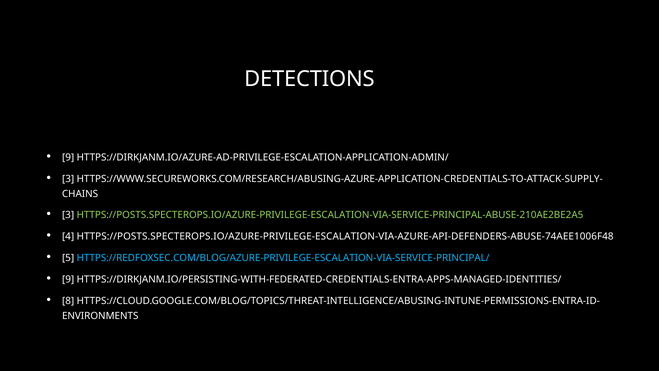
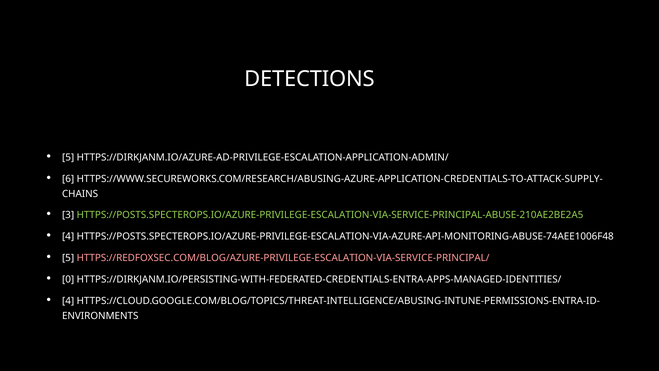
9 at (68, 157): 9 -> 5
3 at (68, 179): 3 -> 6
HTTPS://POSTS.SPECTEROPS.IO/AZURE-PRIVILEGE-ESCALATION-VIA-AZURE-API-DEFENDERS-ABUSE-74AEE1006F48: HTTPS://POSTS.SPECTEROPS.IO/AZURE-PRIVILEGE-ESCALATION-VIA-AZURE-API-DEFENDERS-ABUSE-74AEE1006F48 -> HTTPS://POSTS.SPECTEROPS.IO/AZURE-PRIVILEGE-ESCALATION-VIA-AZURE-API-MONITORING-ABUSE-74AEE1006F48
HTTPS://REDFOXSEC.COM/BLOG/AZURE-PRIVILEGE-ESCALATION-VIA-SERVICE-PRINCIPAL/ colour: light blue -> pink
9 at (68, 279): 9 -> 0
8 at (68, 301): 8 -> 4
